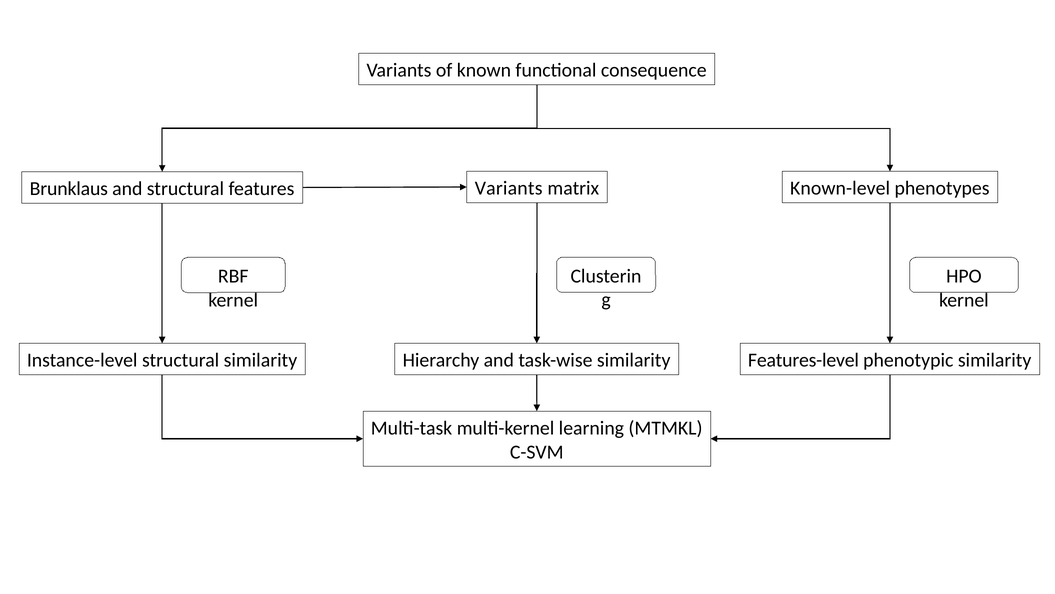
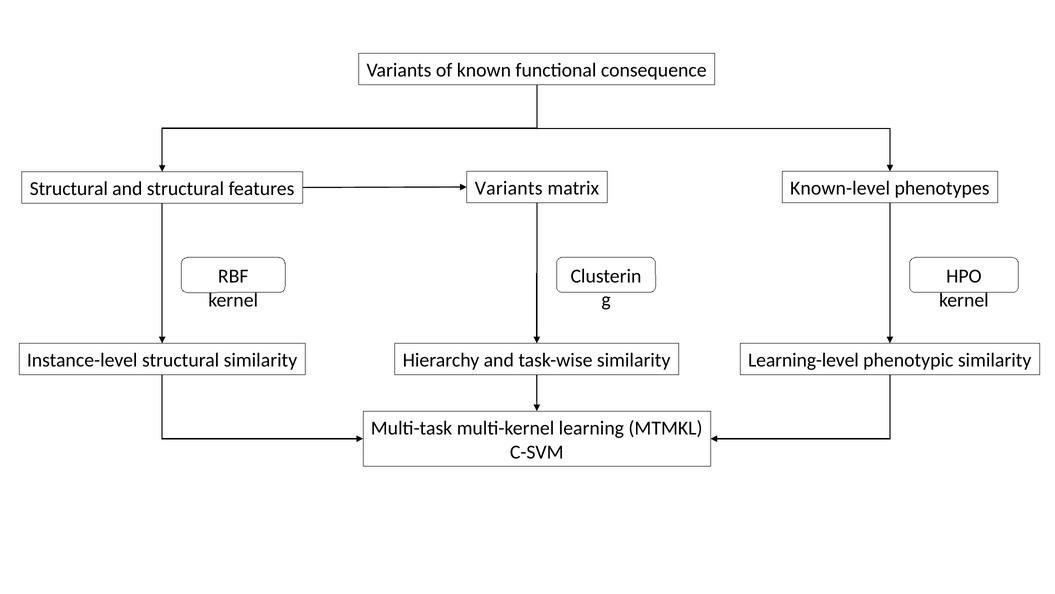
Brunklaus at (69, 189): Brunklaus -> Structural
Features-level: Features-level -> Learning-level
